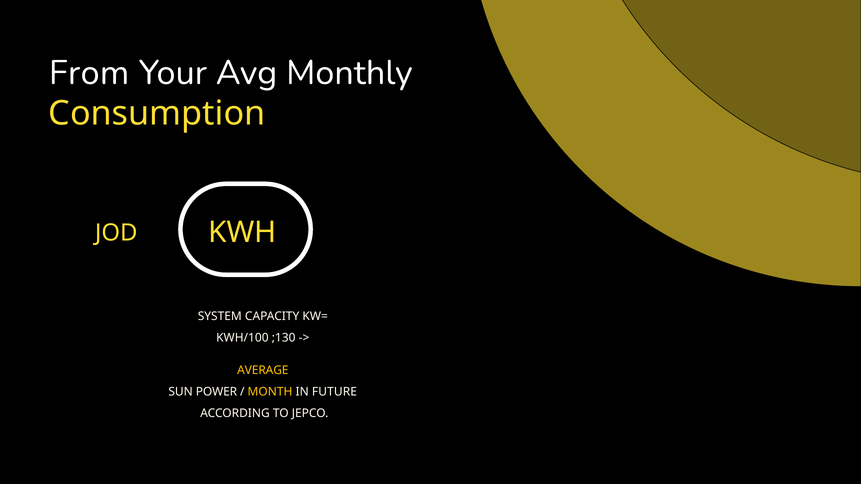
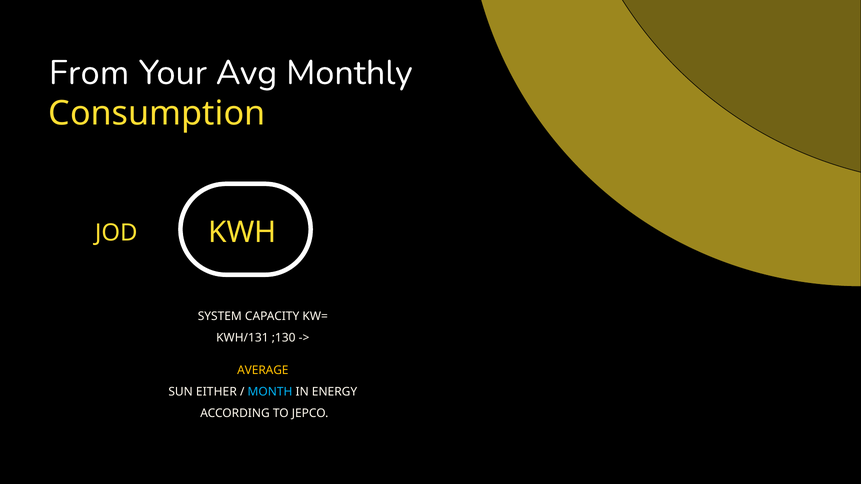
KWH/100: KWH/100 -> KWH/131
POWER: POWER -> EITHER
MONTH colour: yellow -> light blue
FUTURE: FUTURE -> ENERGY
